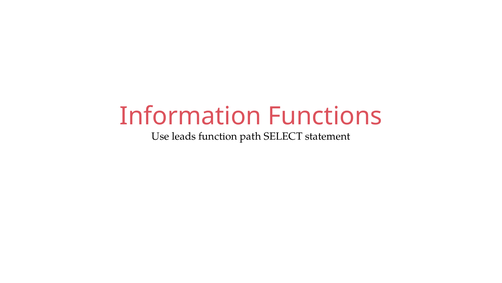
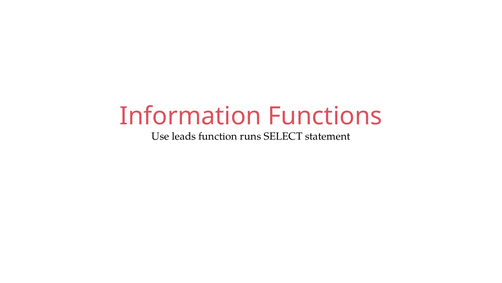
path: path -> runs
